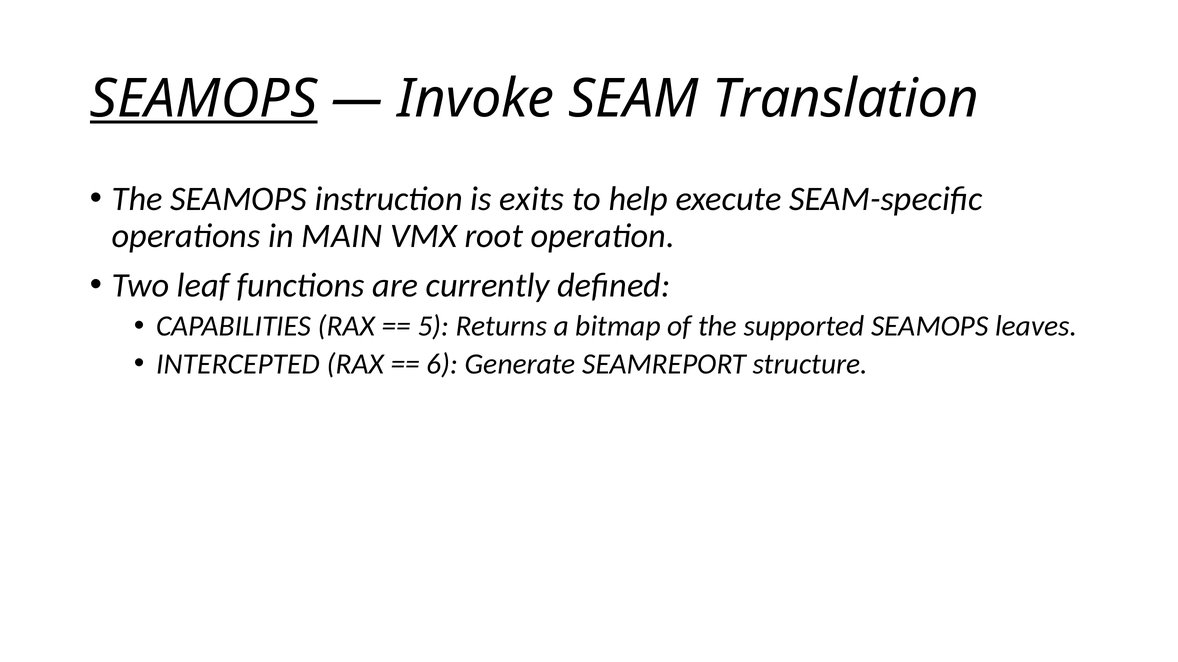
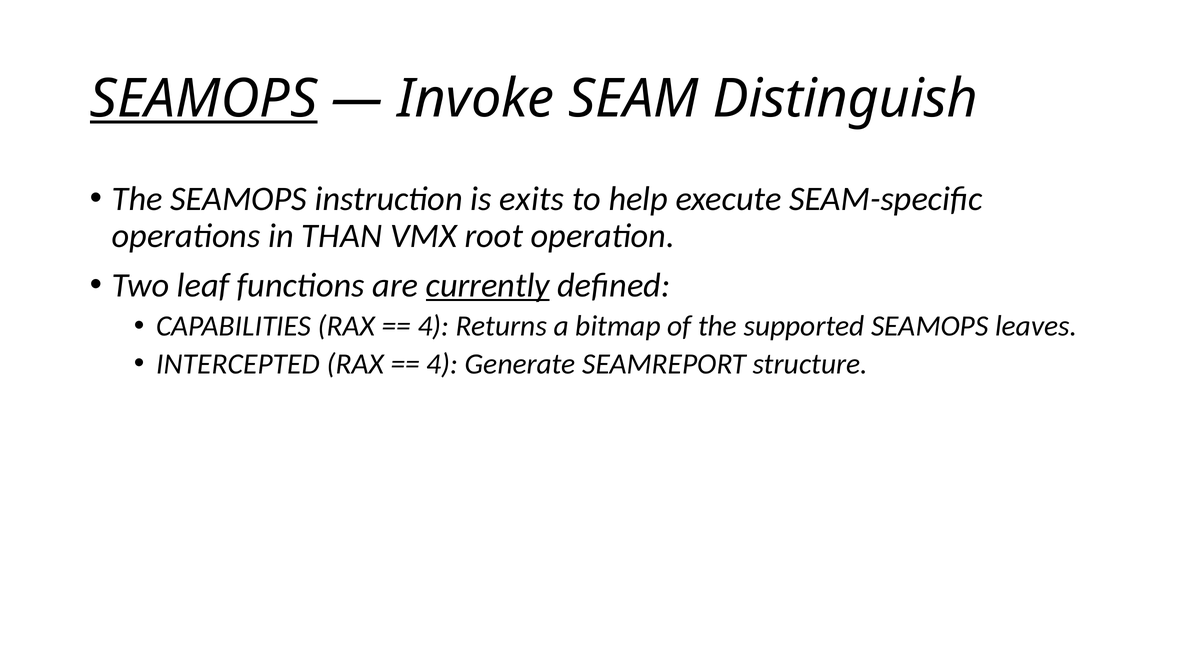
Translation: Translation -> Distinguish
MAIN: MAIN -> THAN
currently underline: none -> present
5 at (433, 326): 5 -> 4
6 at (442, 364): 6 -> 4
